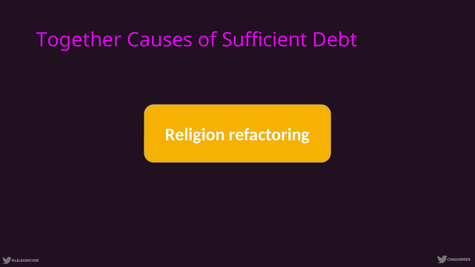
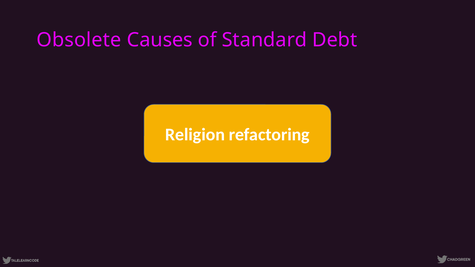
Together: Together -> Obsolete
Sufficient: Sufficient -> Standard
